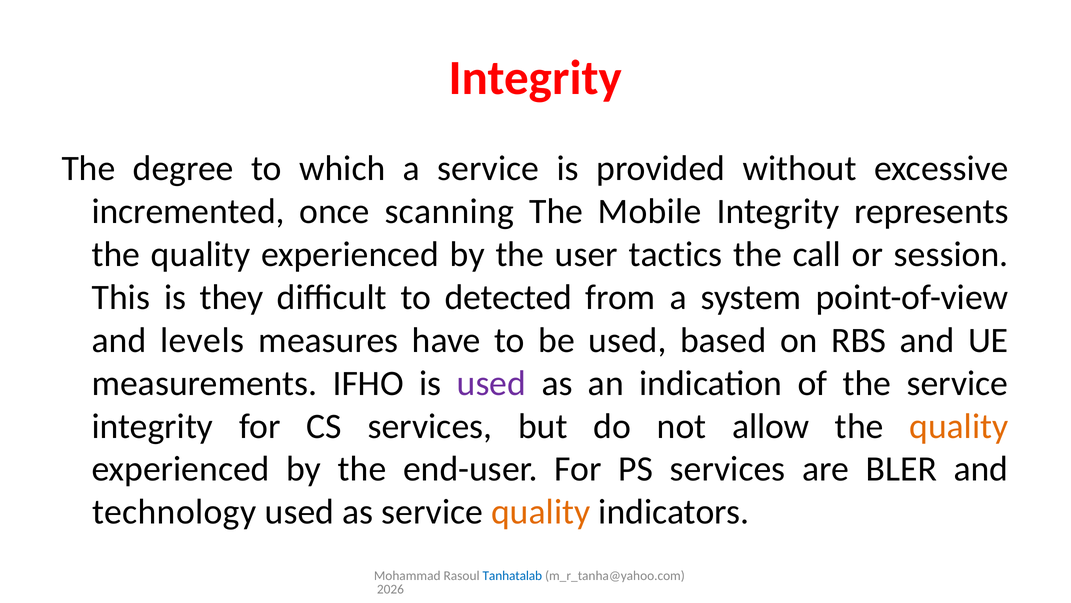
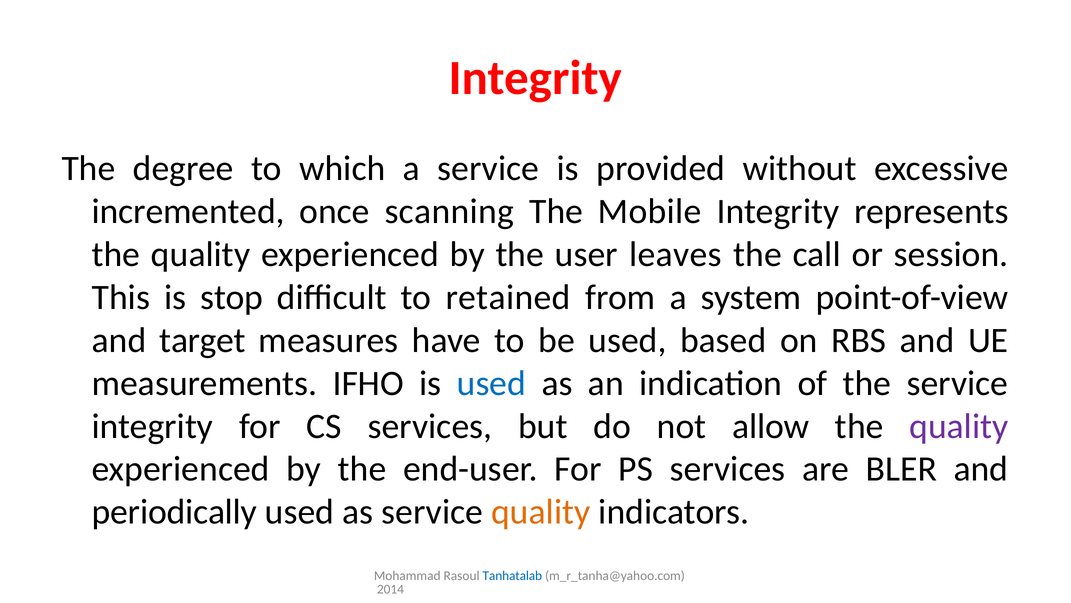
tactics: tactics -> leaves
they: they -> stop
detected: detected -> retained
levels: levels -> target
used at (491, 383) colour: purple -> blue
quality at (959, 426) colour: orange -> purple
technology: technology -> periodically
2026: 2026 -> 2014
